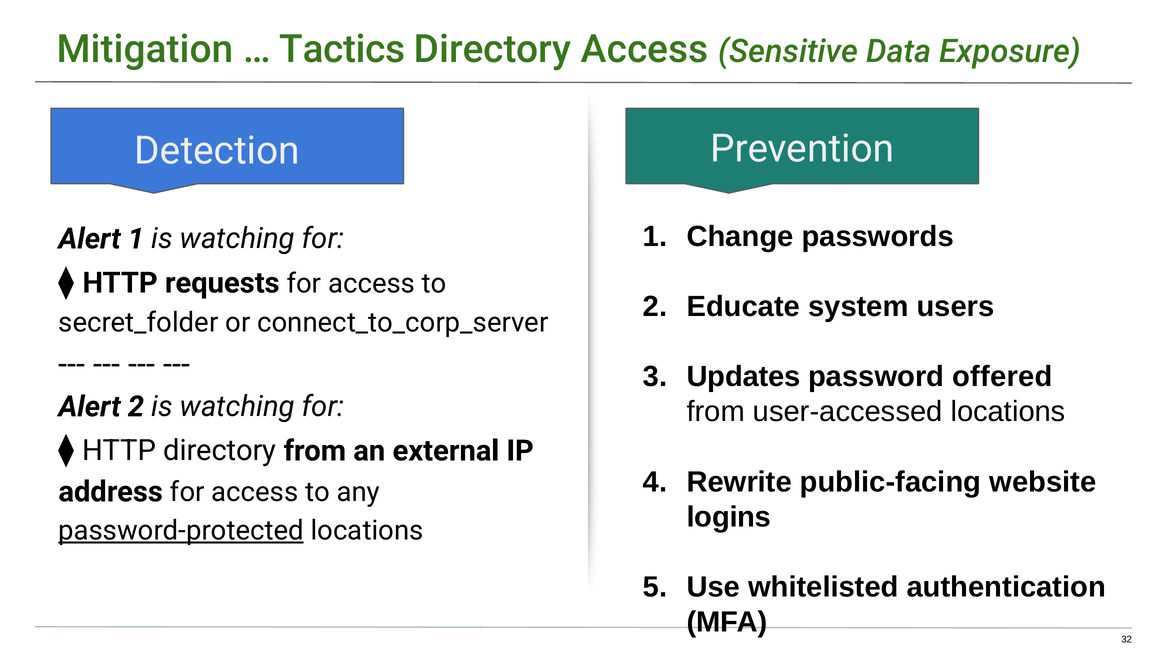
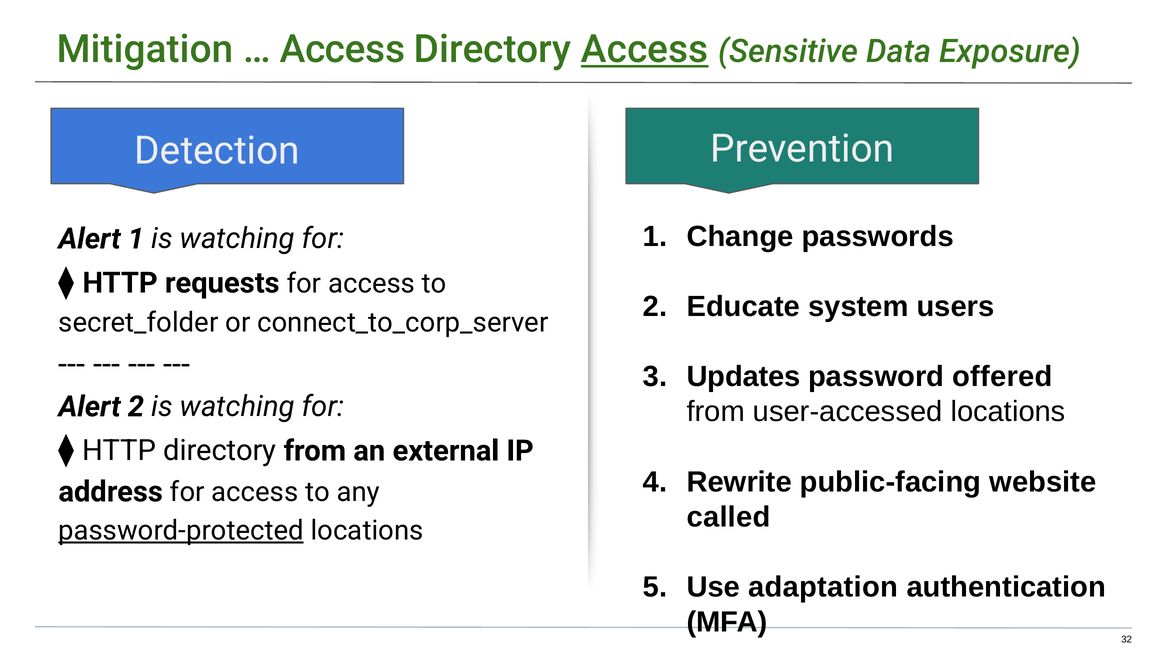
Tactics at (342, 49): Tactics -> Access
Access at (645, 49) underline: none -> present
logins: logins -> called
whitelisted: whitelisted -> adaptation
